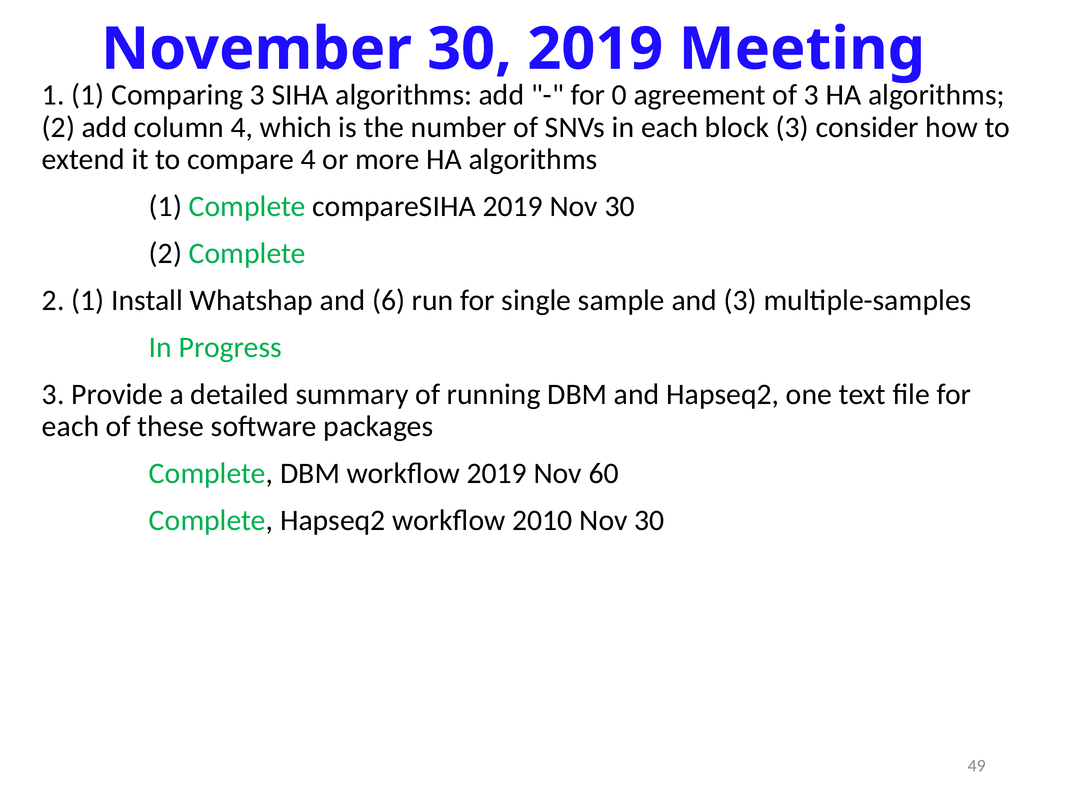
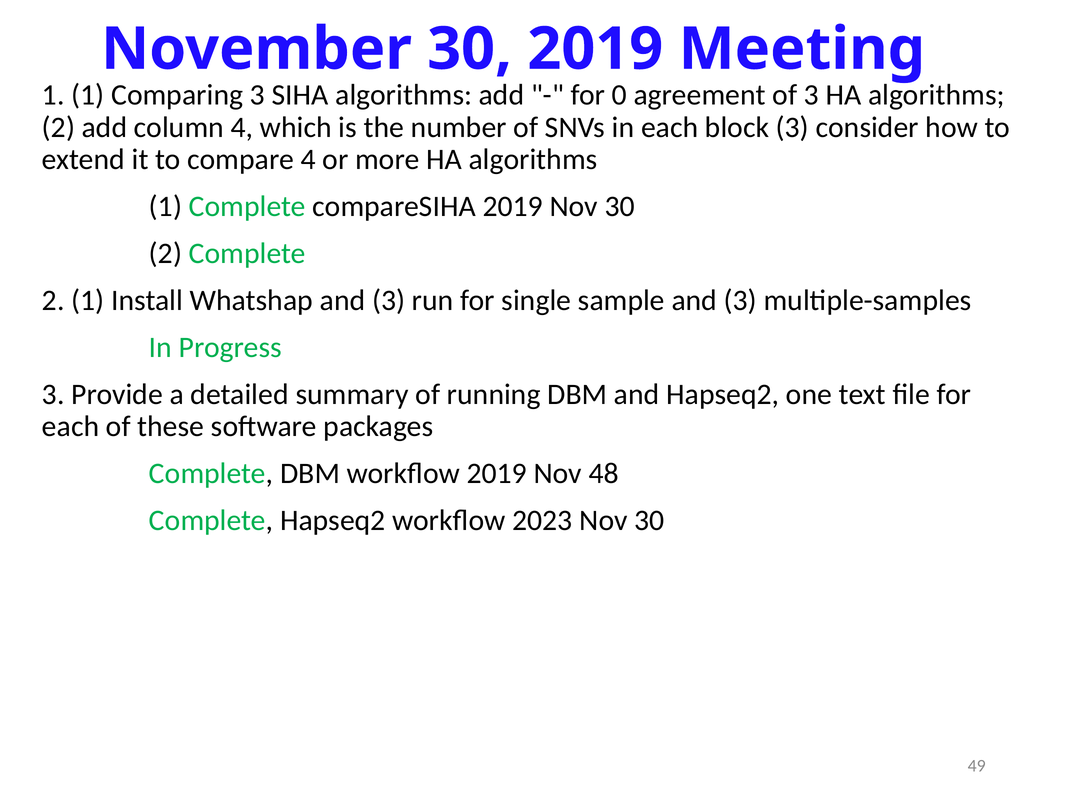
Whatshap and 6: 6 -> 3
60: 60 -> 48
2010: 2010 -> 2023
